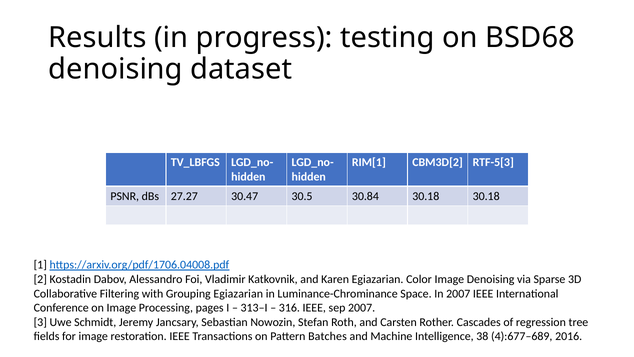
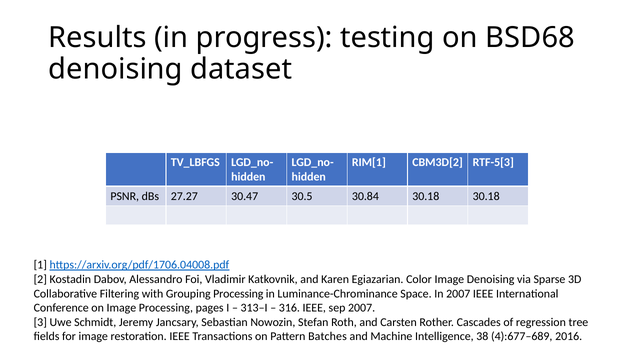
Grouping Egiazarian: Egiazarian -> Processing
